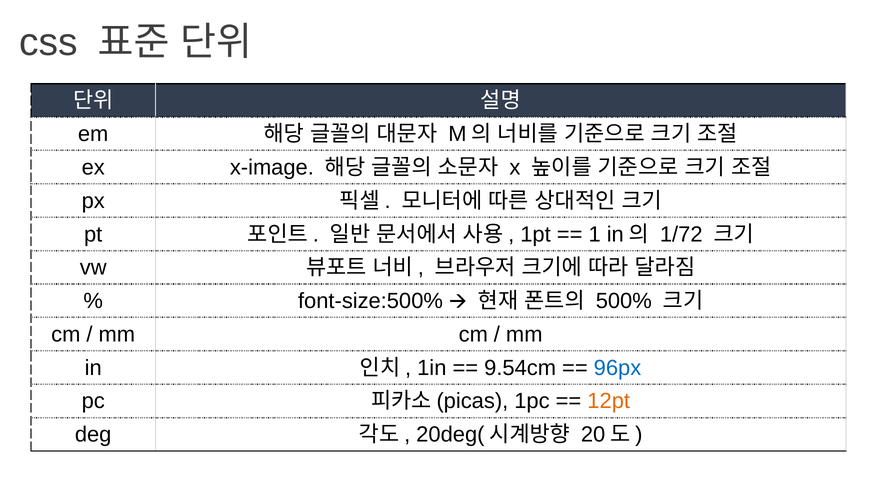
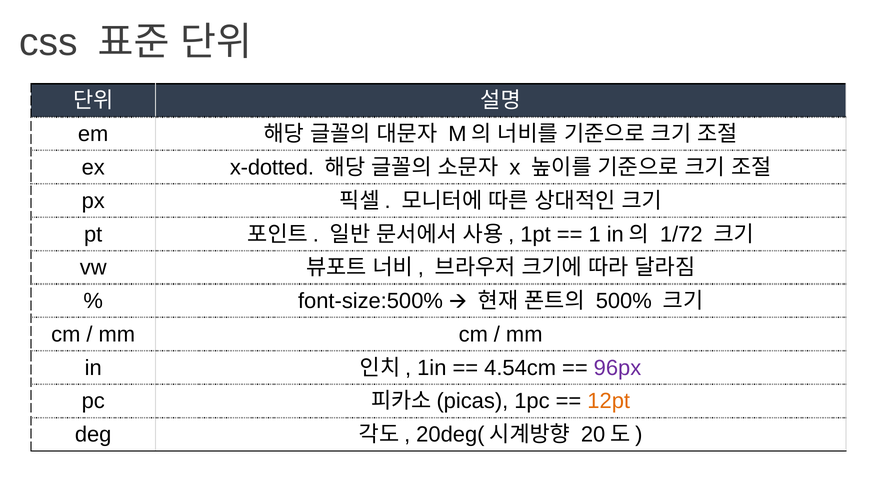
x-image: x-image -> x-dotted
9.54cm: 9.54cm -> 4.54cm
96px colour: blue -> purple
